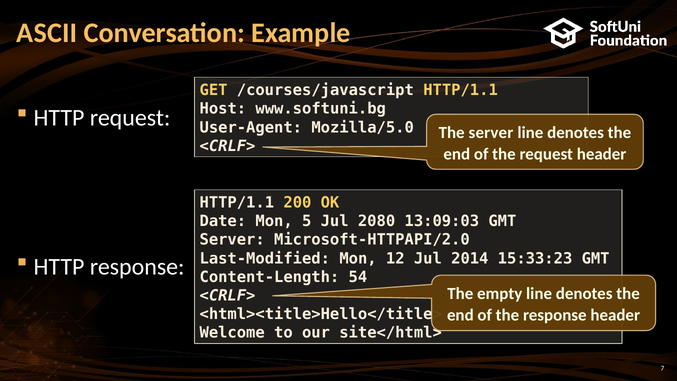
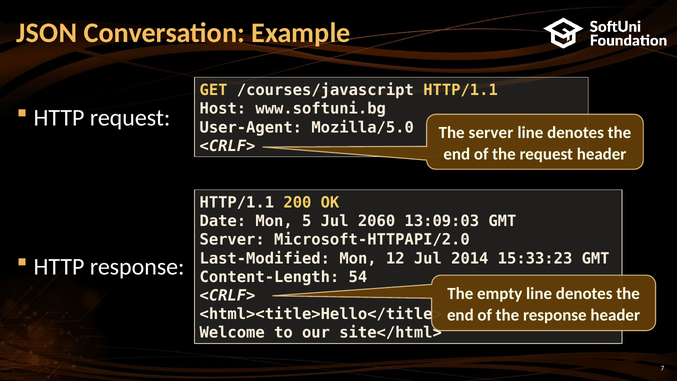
ASCII: ASCII -> JSON
2080: 2080 -> 2060
